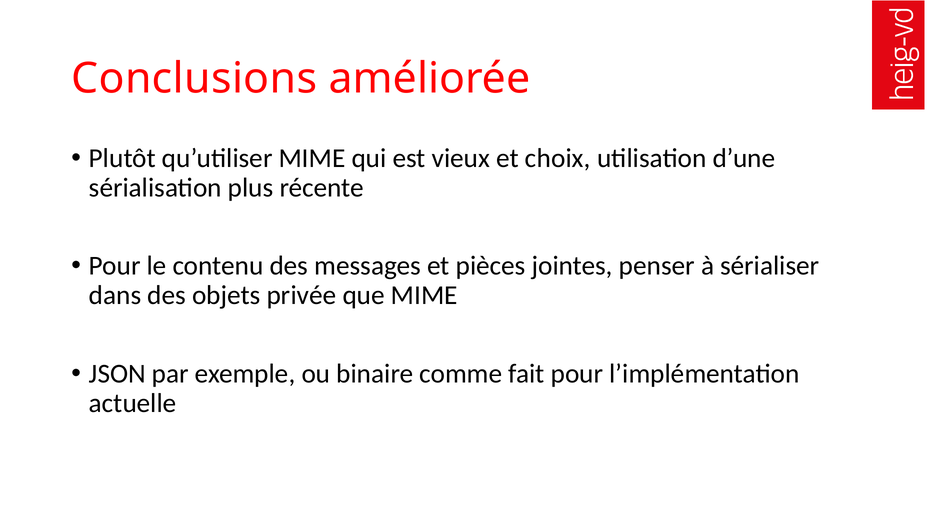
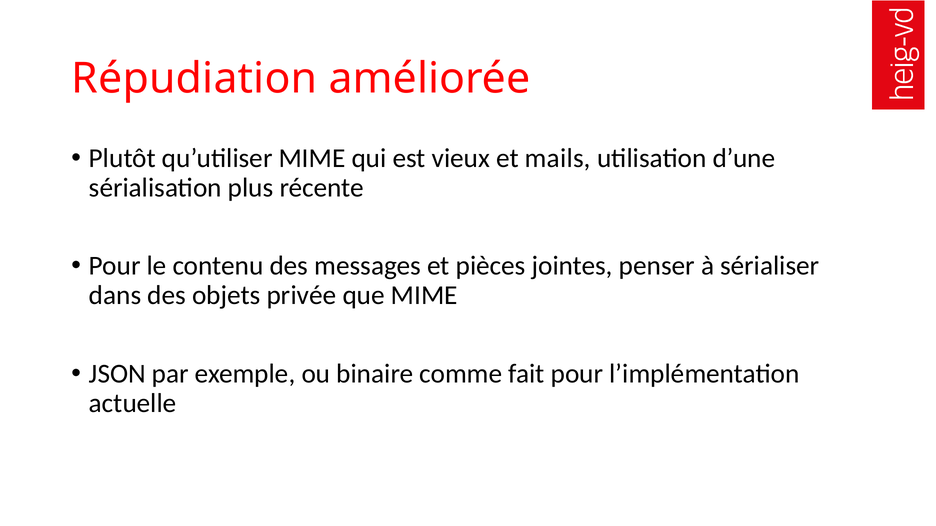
Conclusions: Conclusions -> Répudiation
choix: choix -> mails
